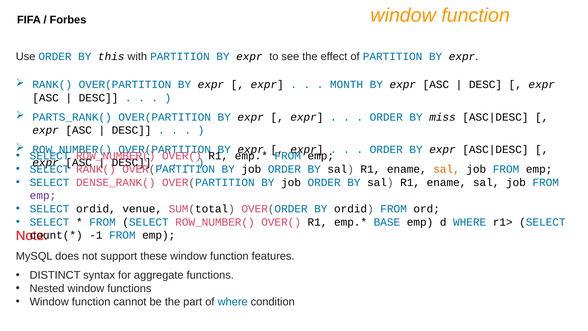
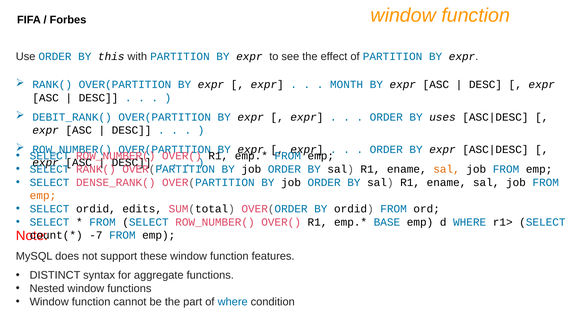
PARTS_RANK(: PARTS_RANK( -> DEBIT_RANK(
miss: miss -> uses
emp at (43, 195) colour: purple -> orange
venue: venue -> edits
-1: -1 -> -7
